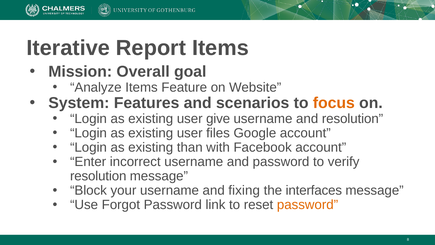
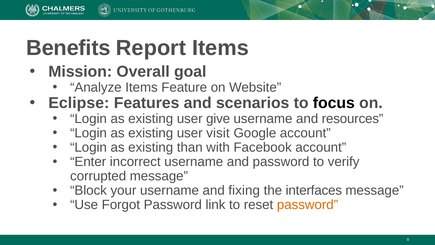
Iterative: Iterative -> Benefits
System: System -> Eclipse
focus colour: orange -> black
and resolution: resolution -> resources
files: files -> visit
resolution at (98, 176): resolution -> corrupted
